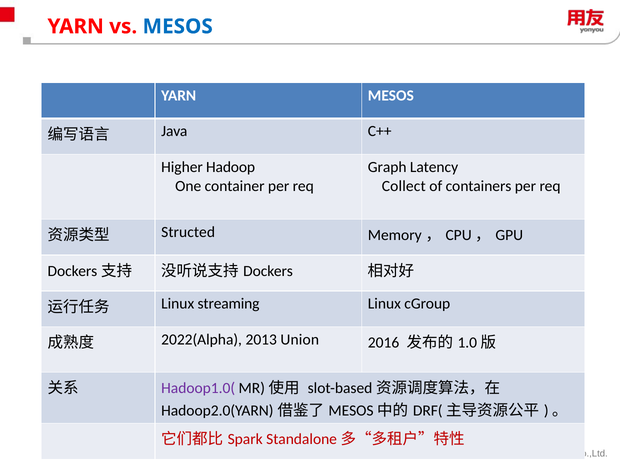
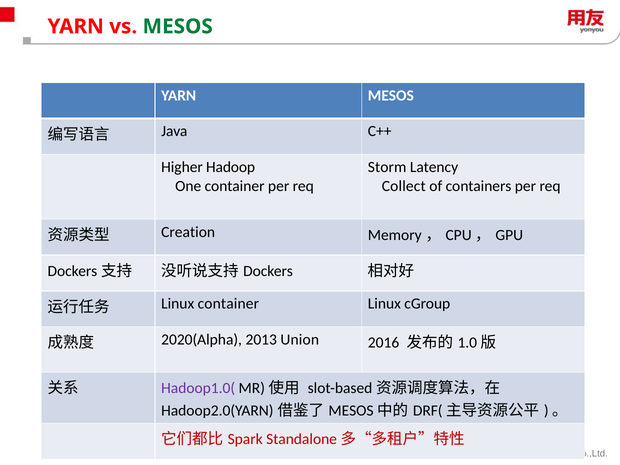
MESOS at (178, 26) colour: blue -> green
Graph: Graph -> Storm
Structed: Structed -> Creation
Linux streaming: streaming -> container
2022(Alpha: 2022(Alpha -> 2020(Alpha
